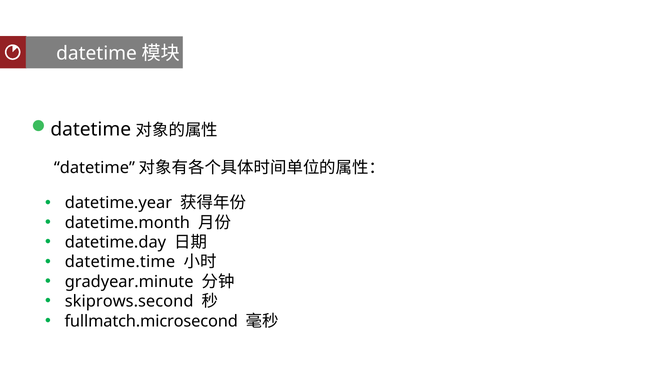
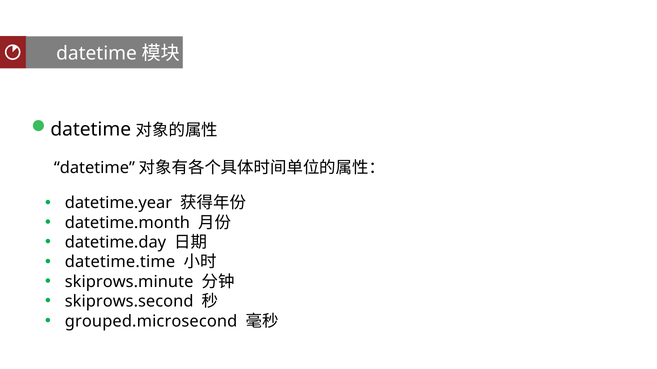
gradyear.minute: gradyear.minute -> skiprows.minute
fullmatch.microsecond: fullmatch.microsecond -> grouped.microsecond
